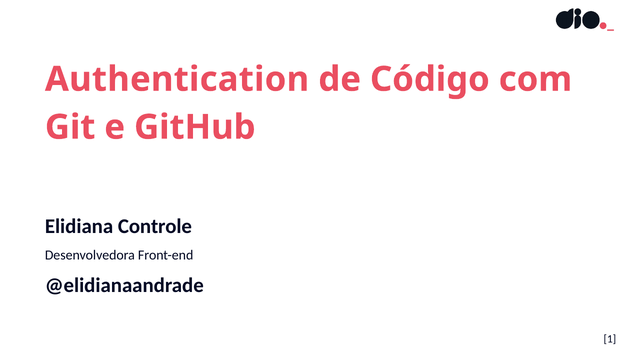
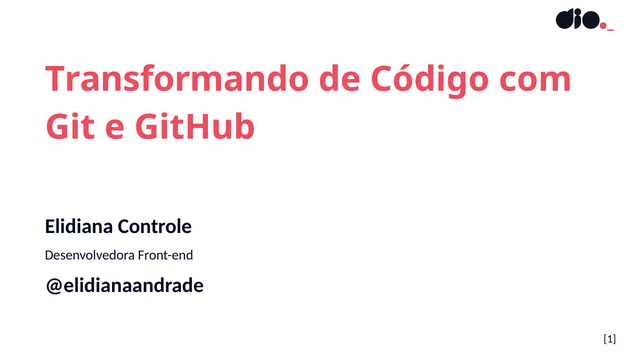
Authentication: Authentication -> Transformando
